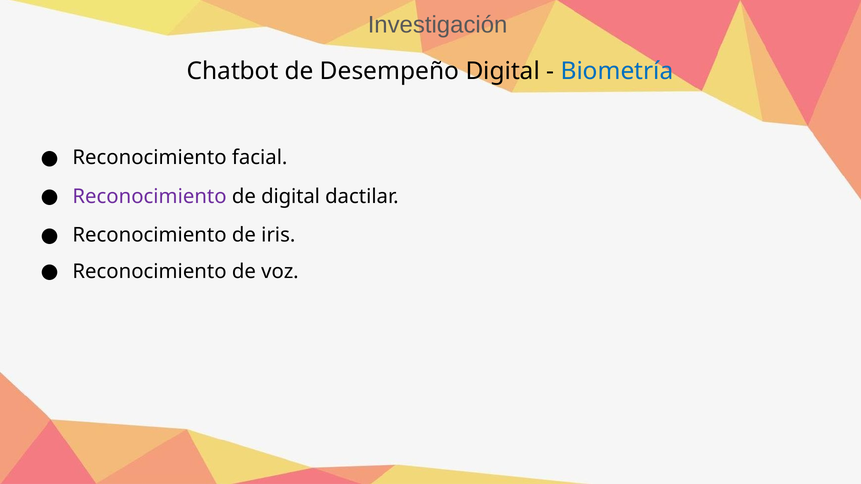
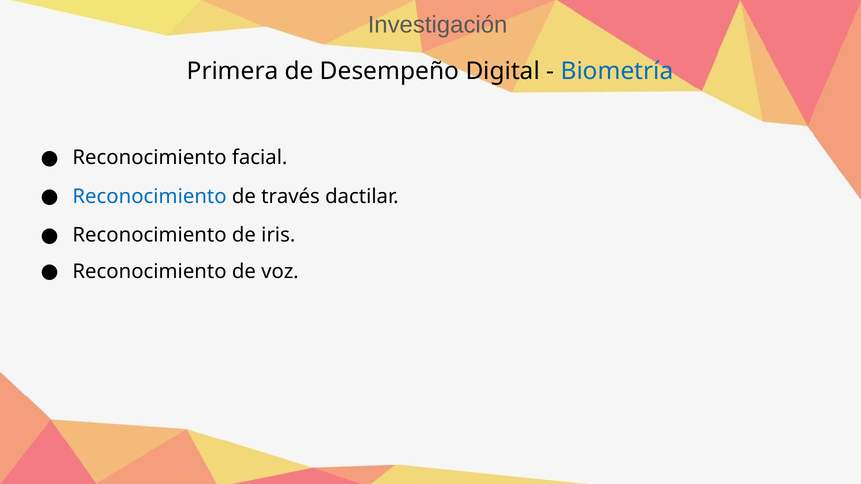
Chatbot: Chatbot -> Primera
Reconocimiento at (150, 196) colour: purple -> blue
de digital: digital -> través
